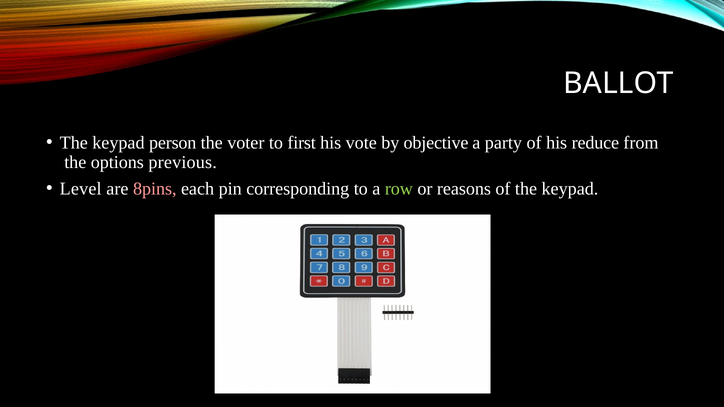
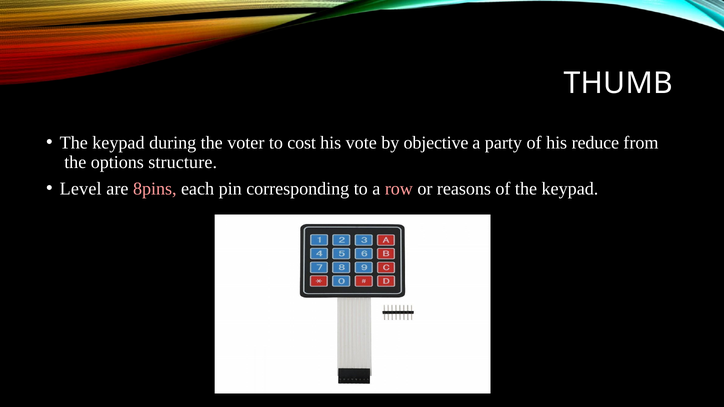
BALLOT: BALLOT -> THUMB
person: person -> during
first: first -> cost
previous: previous -> structure
row colour: light green -> pink
